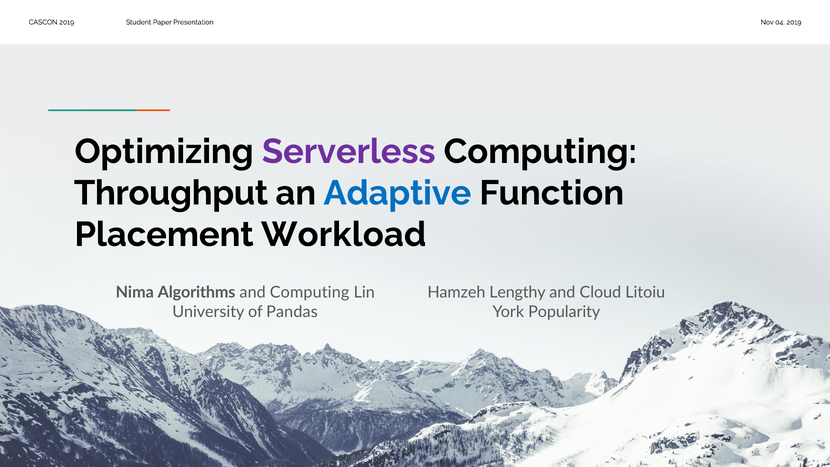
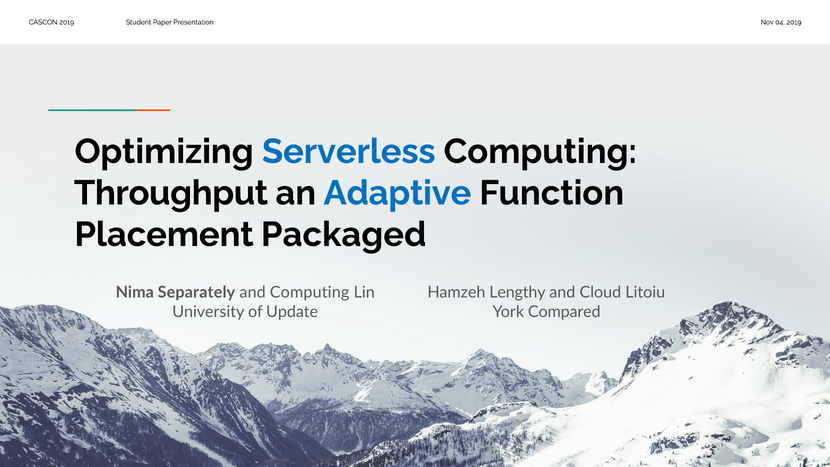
Serverless colour: purple -> blue
Workload: Workload -> Packaged
Algorithms: Algorithms -> Separately
Pandas: Pandas -> Update
Popularity: Popularity -> Compared
